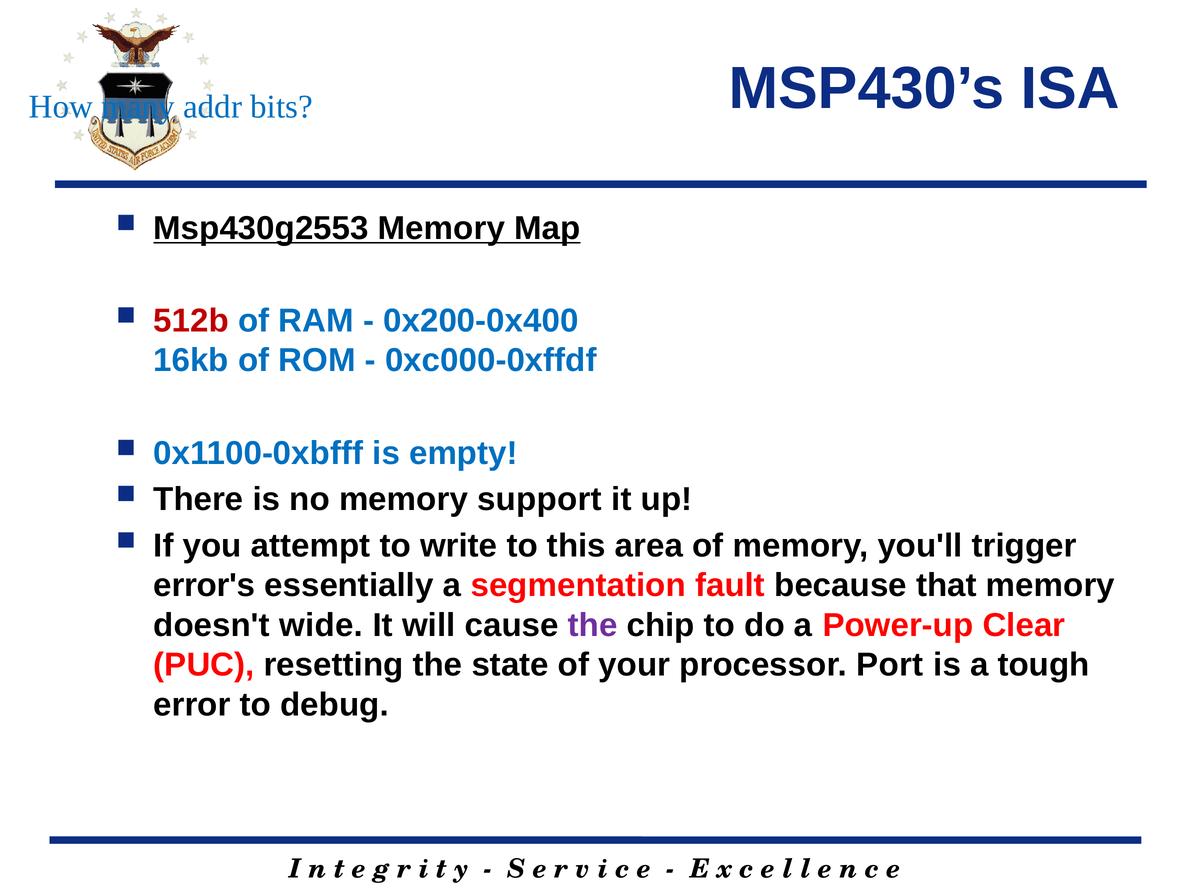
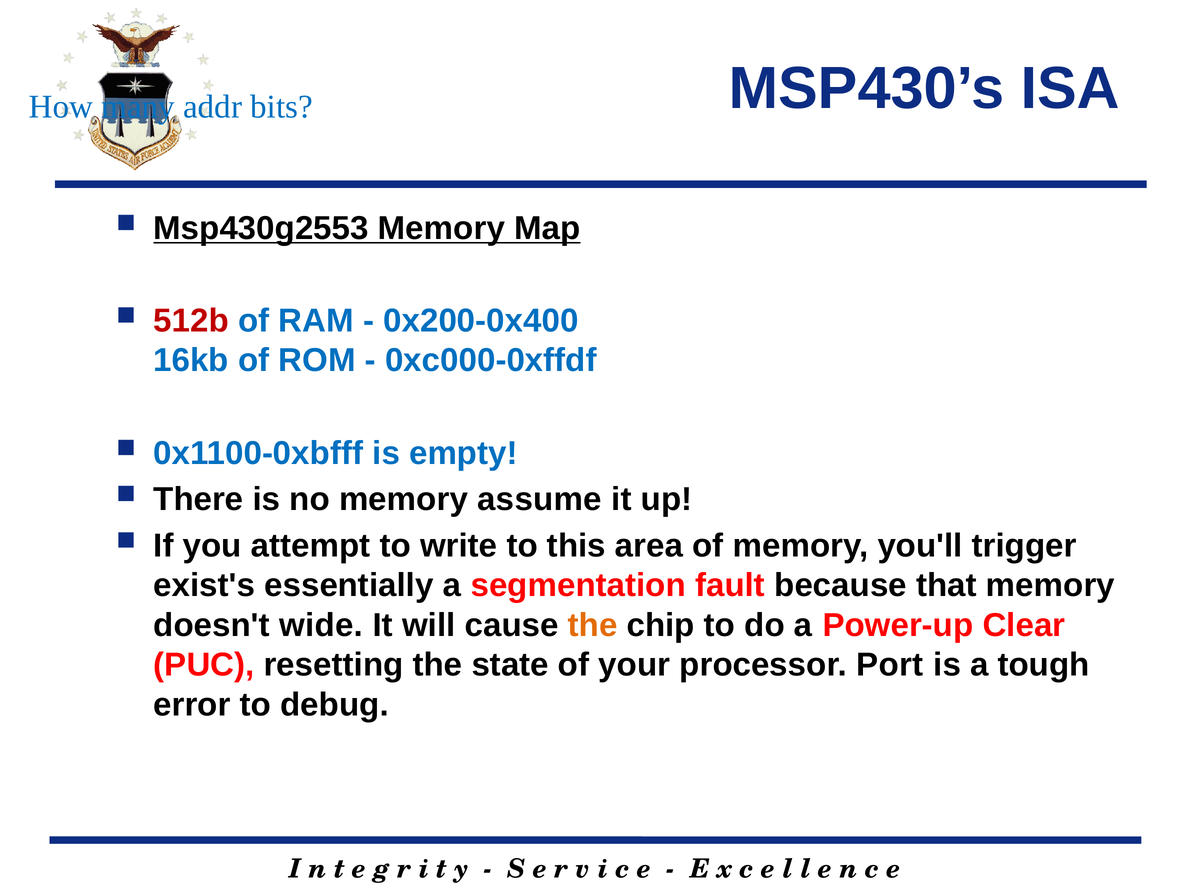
support: support -> assume
error's: error's -> exist's
the at (593, 625) colour: purple -> orange
